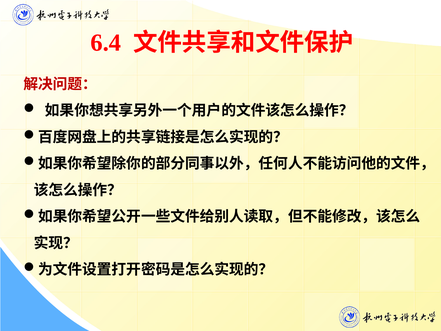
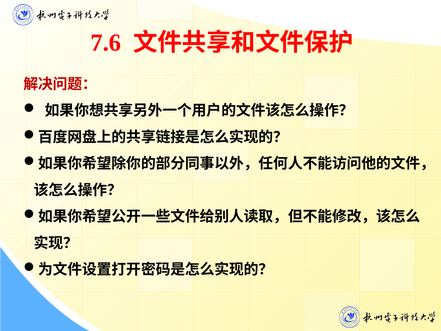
6.4: 6.4 -> 7.6
